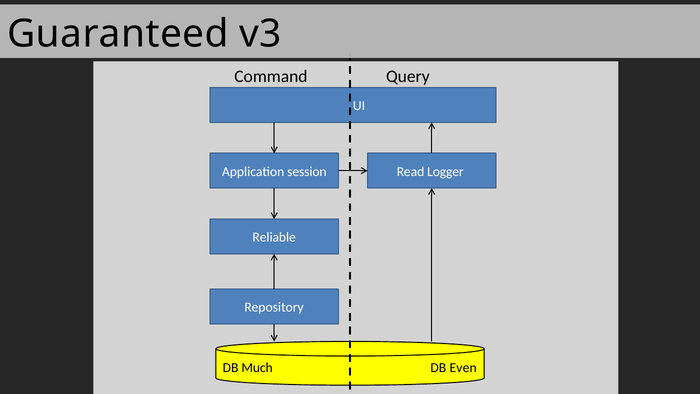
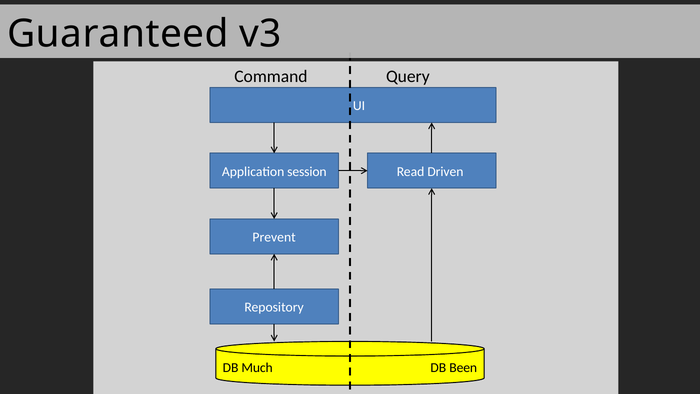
Logger: Logger -> Driven
Reliable: Reliable -> Prevent
Even: Even -> Been
